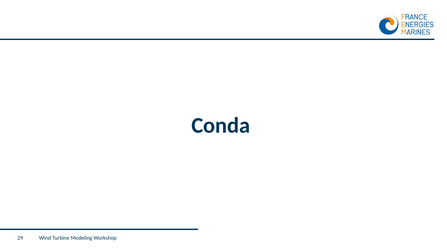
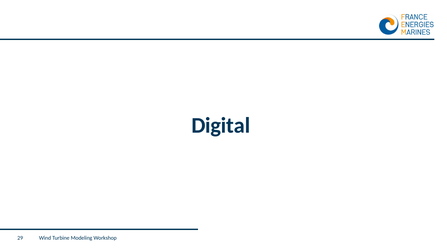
Conda: Conda -> Digital
